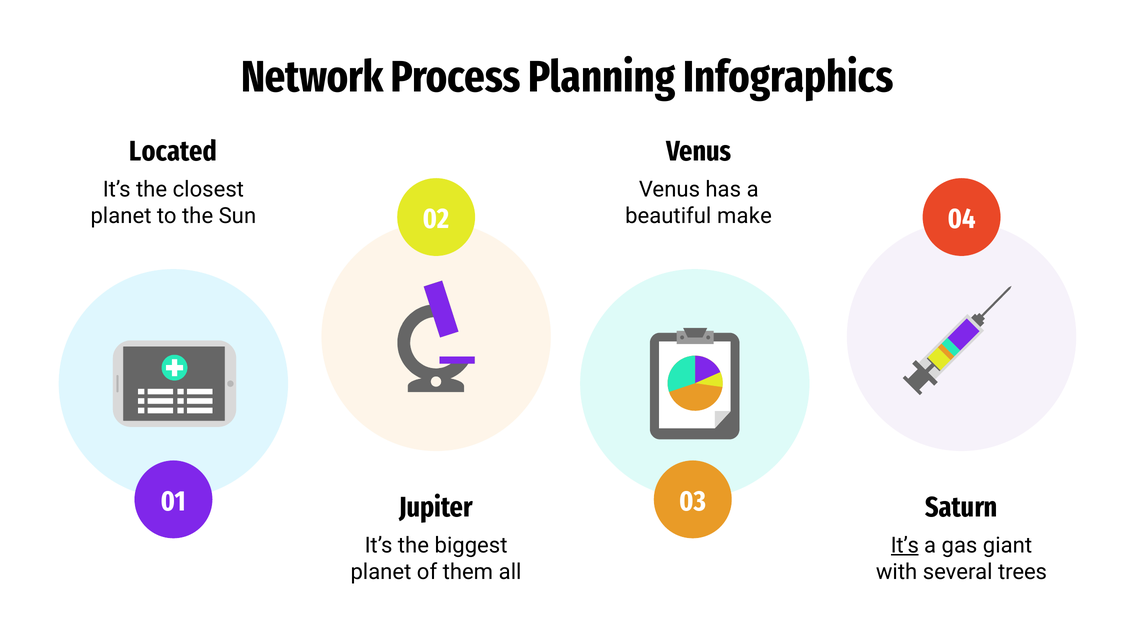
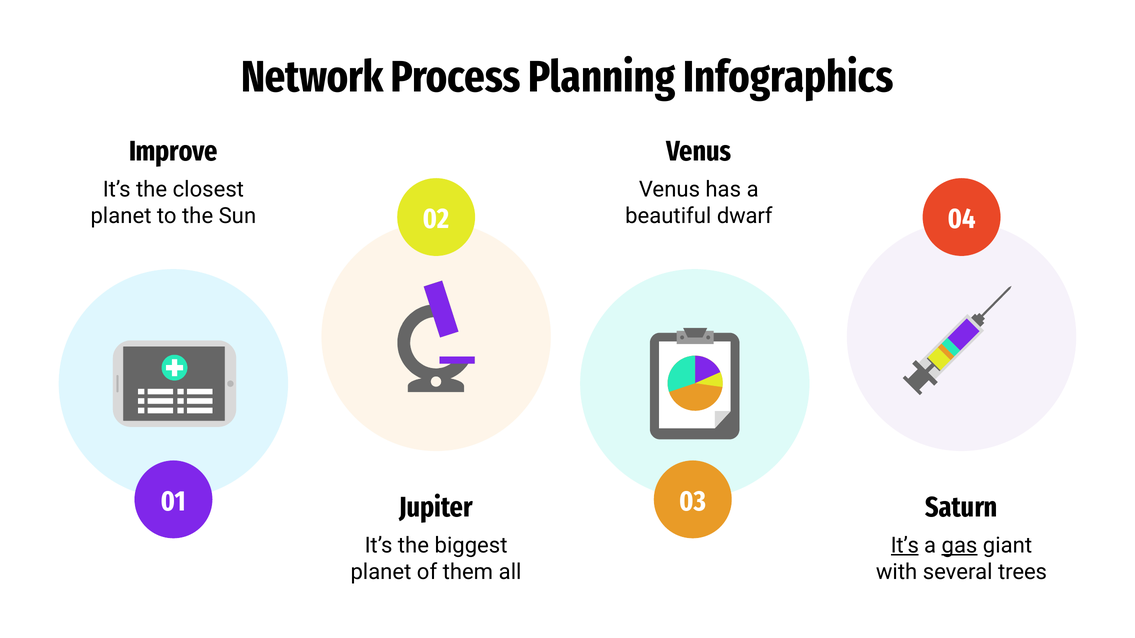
Located: Located -> Improve
make: make -> dwarf
gas underline: none -> present
